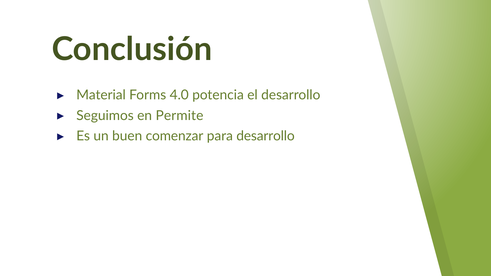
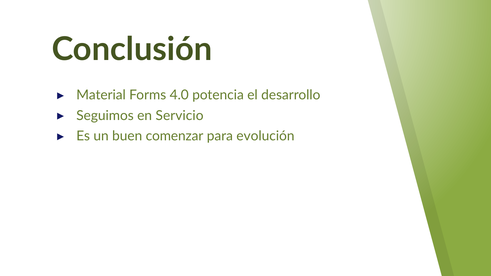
Permite: Permite -> Servicio
para desarrollo: desarrollo -> evolución
